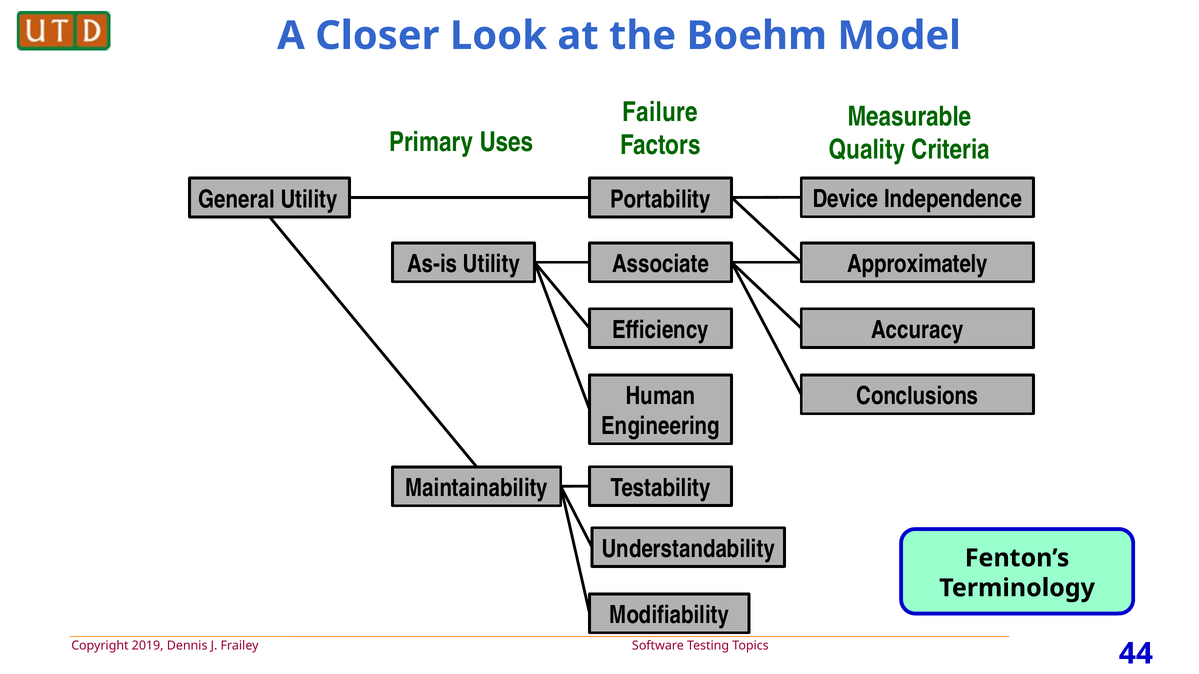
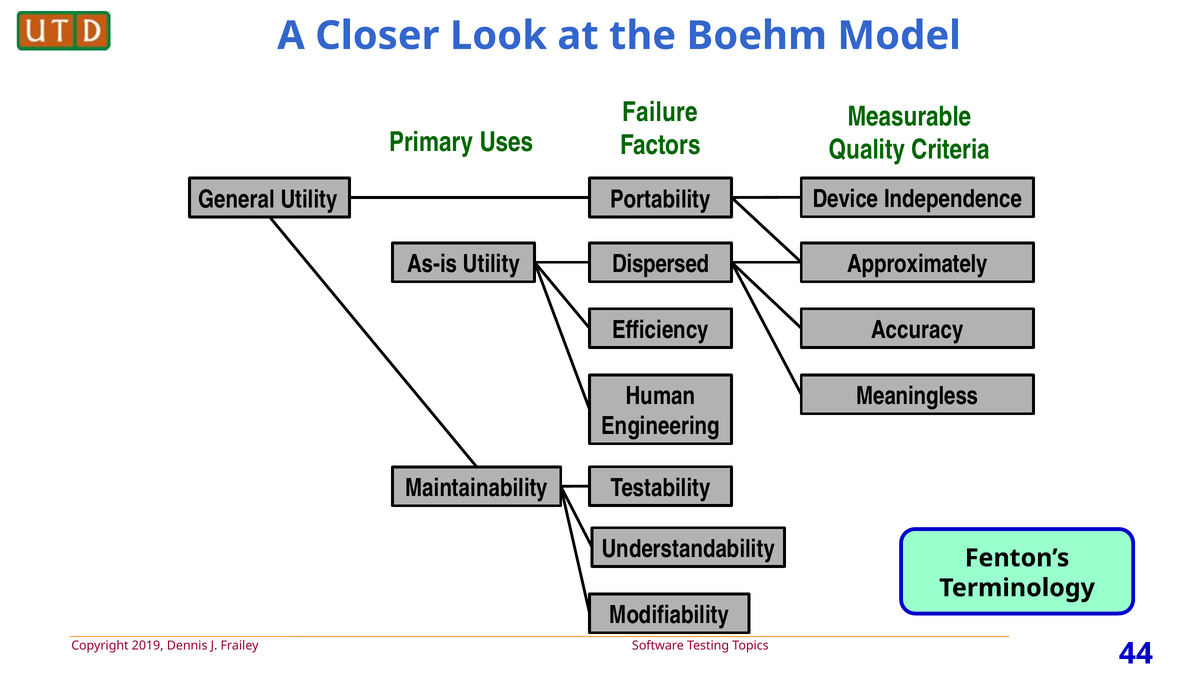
Associate: Associate -> Dispersed
Conclusions: Conclusions -> Meaningless
